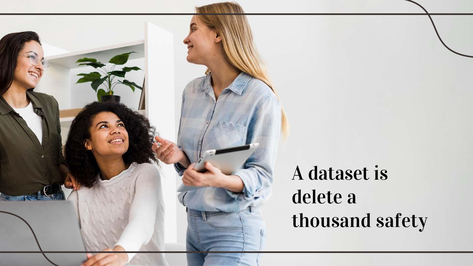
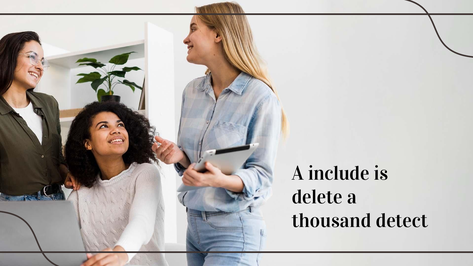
dataset: dataset -> include
safety: safety -> detect
